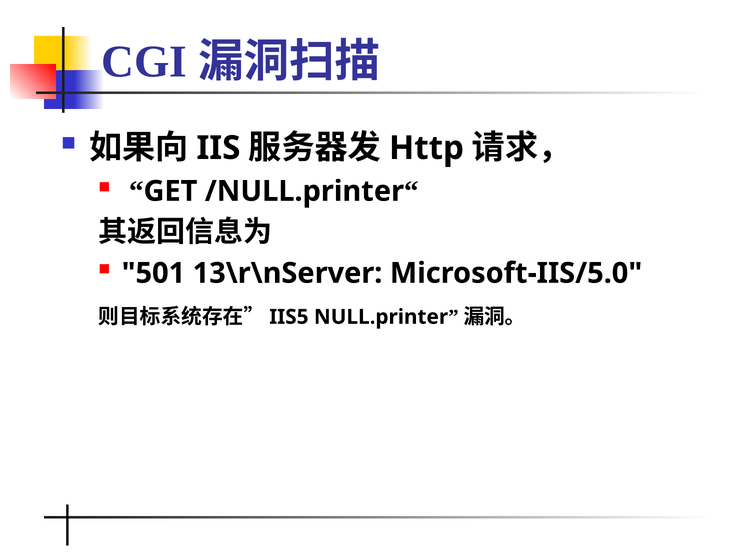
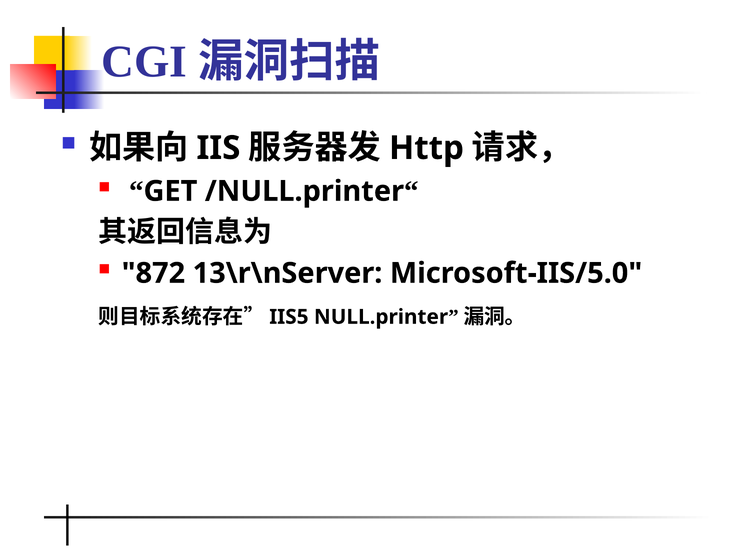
501: 501 -> 872
